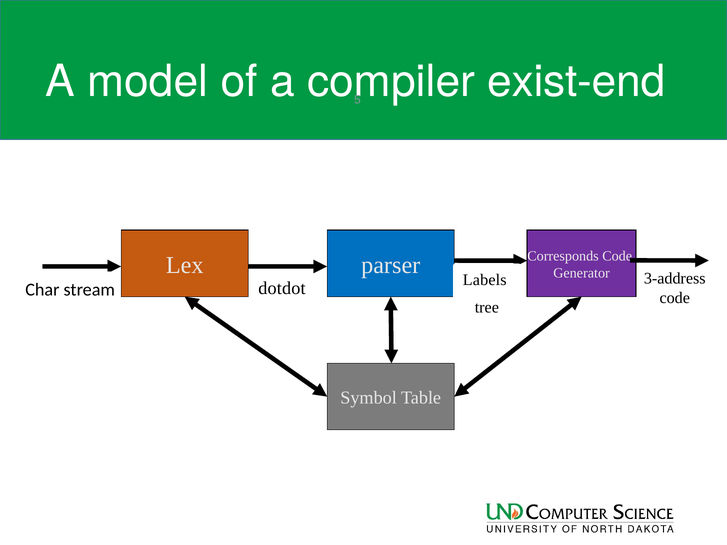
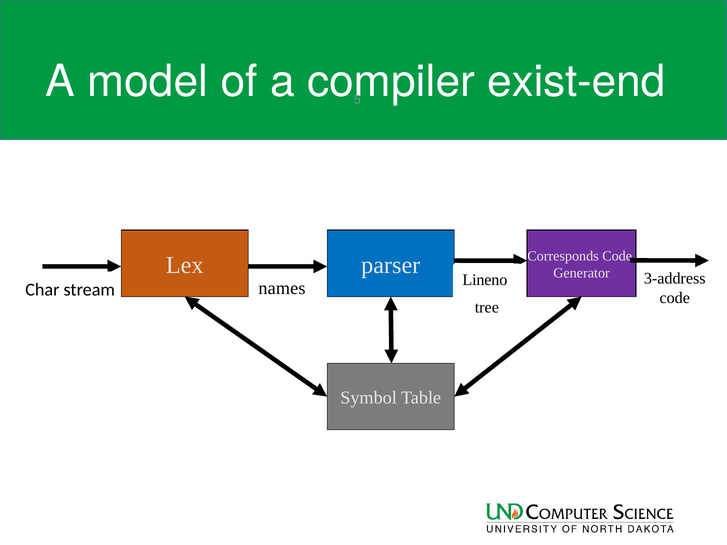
Labels: Labels -> Lineno
dotdot: dotdot -> names
